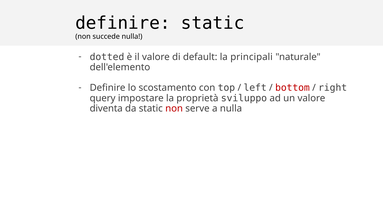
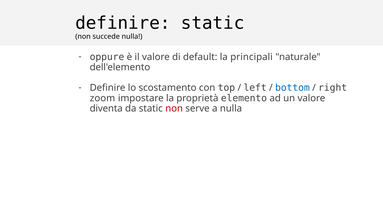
dotted: dotted -> oppure
bottom colour: red -> blue
query: query -> zoom
sviluppo: sviluppo -> elemento
